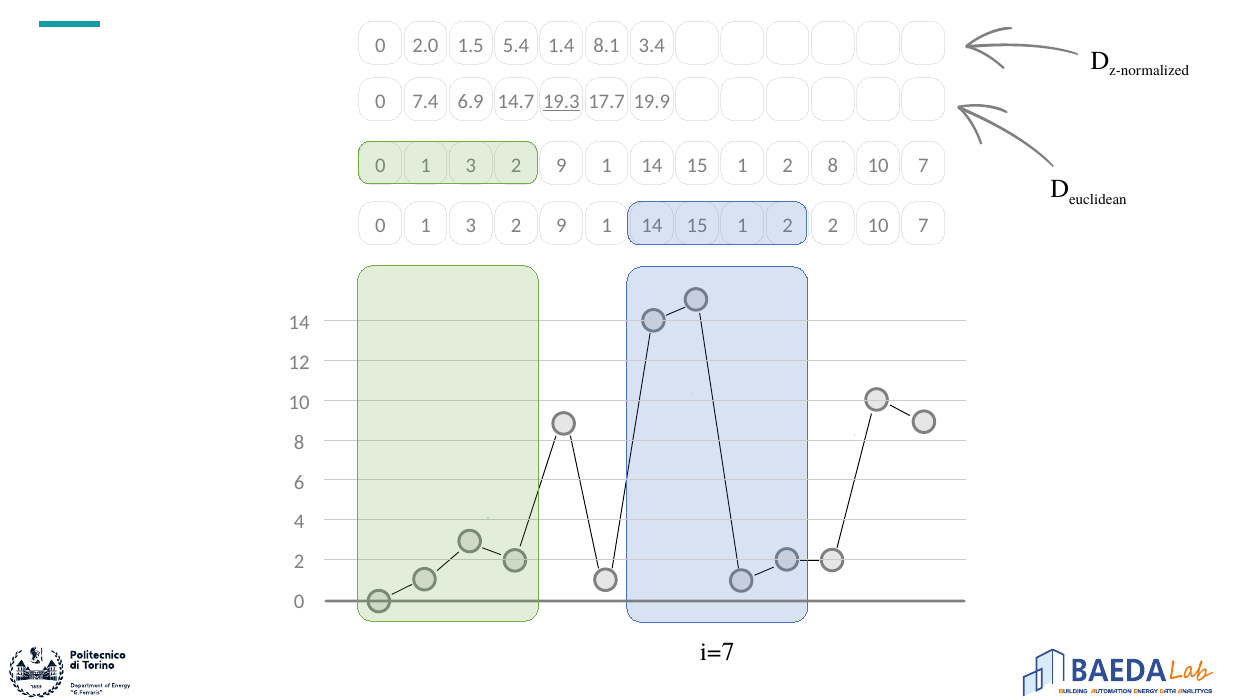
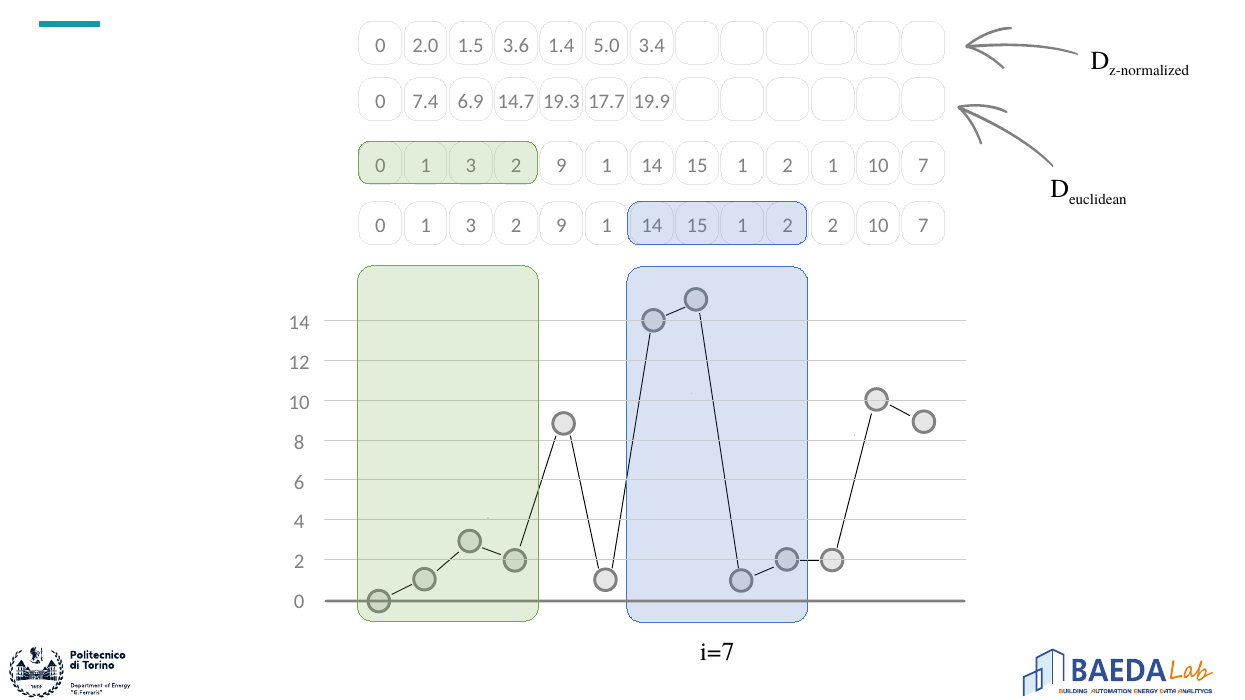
5.4: 5.4 -> 3.6
8.1: 8.1 -> 5.0
19.3 underline: present -> none
2 8: 8 -> 1
